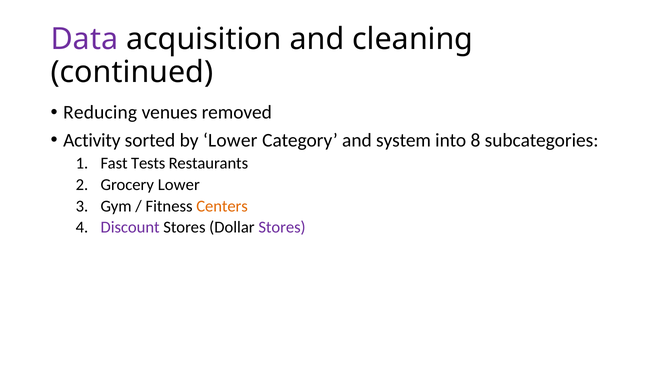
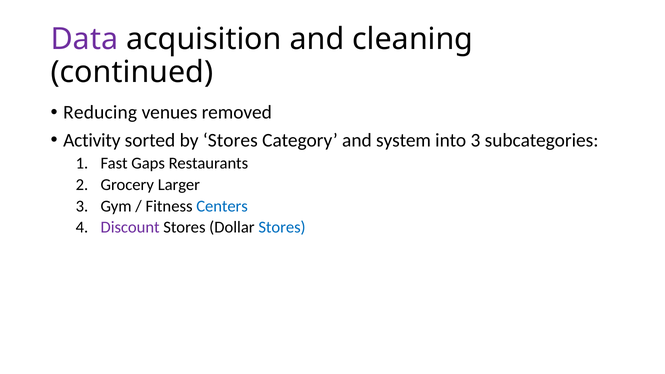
by Lower: Lower -> Stores
into 8: 8 -> 3
Tests: Tests -> Gaps
Grocery Lower: Lower -> Larger
Centers colour: orange -> blue
Stores at (282, 227) colour: purple -> blue
